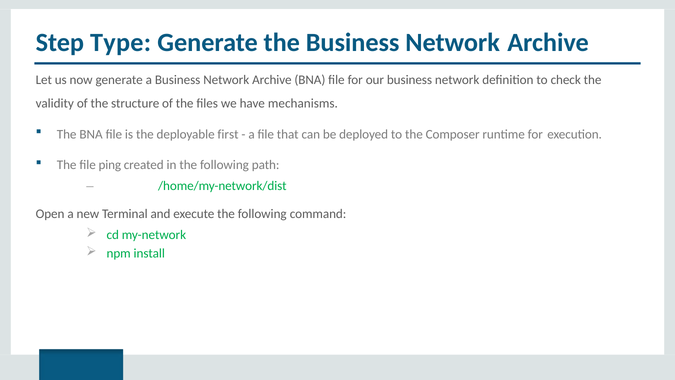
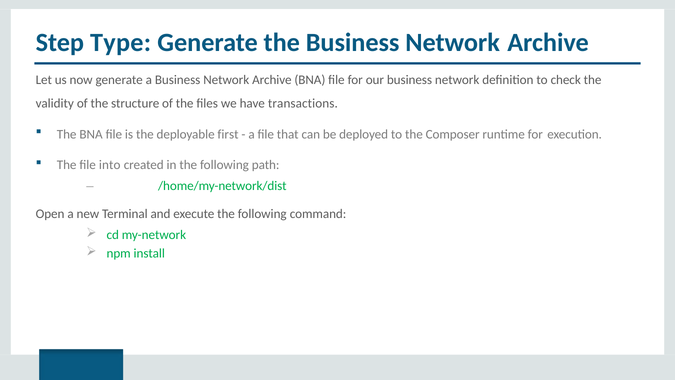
mechanisms: mechanisms -> transactions
ping: ping -> into
